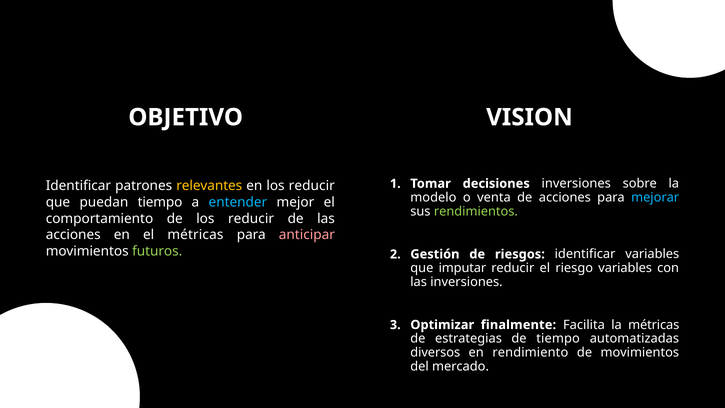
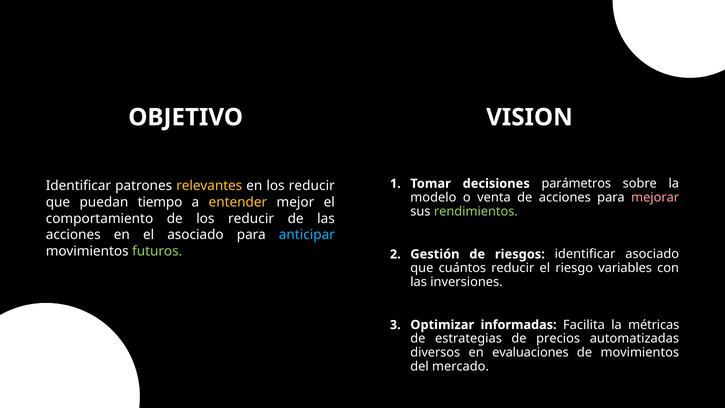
decisiones inversiones: inversiones -> parámetros
mejorar colour: light blue -> pink
entender colour: light blue -> yellow
el métricas: métricas -> asociado
anticipar colour: pink -> light blue
identificar variables: variables -> asociado
imputar: imputar -> cuántos
finalmente: finalmente -> informadas
de tiempo: tiempo -> precios
rendimiento: rendimiento -> evaluaciones
